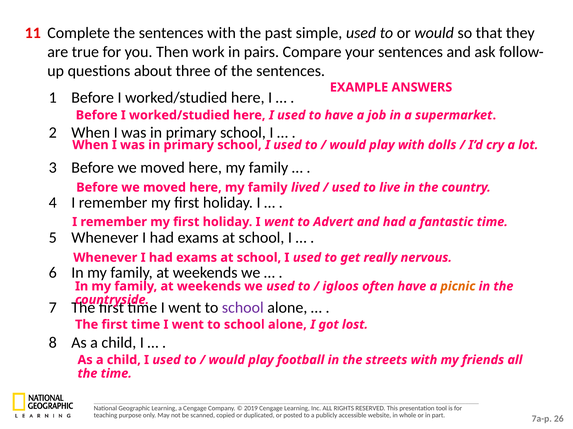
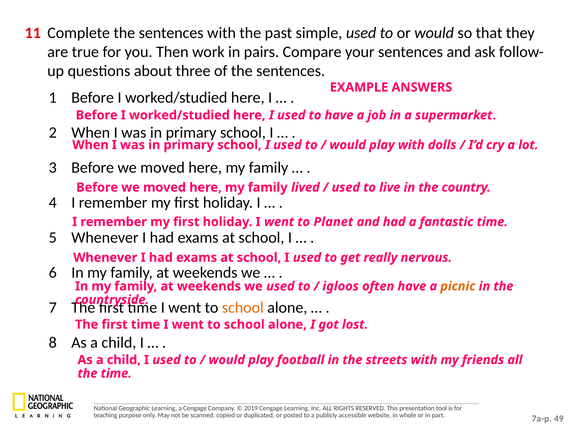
Advert: Advert -> Planet
school at (243, 308) colour: purple -> orange
26: 26 -> 49
